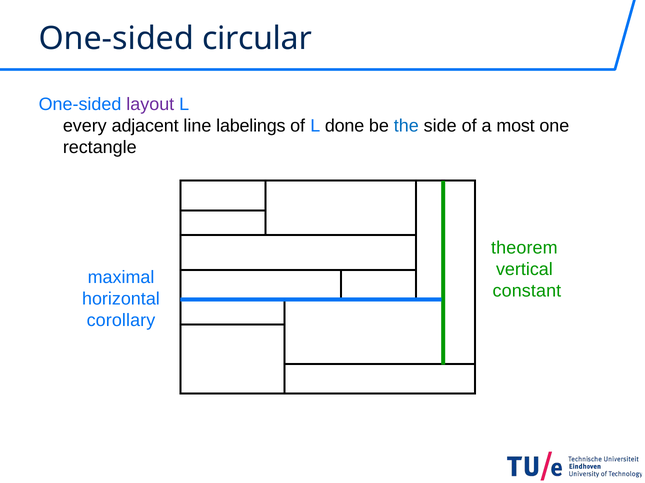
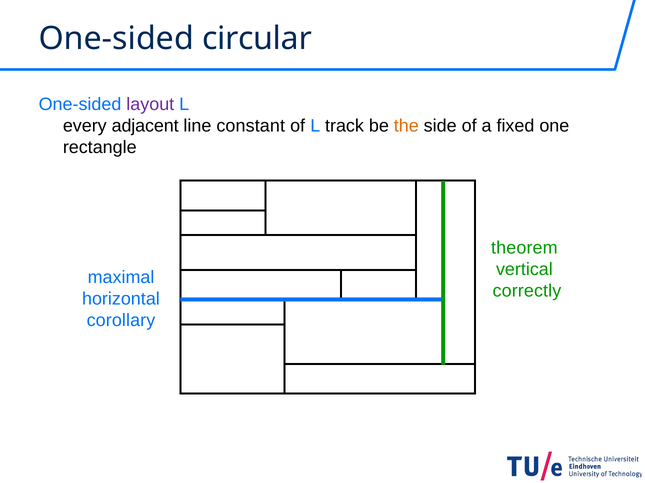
labelings: labelings -> constant
done: done -> track
the colour: blue -> orange
most: most -> fixed
constant: constant -> correctly
